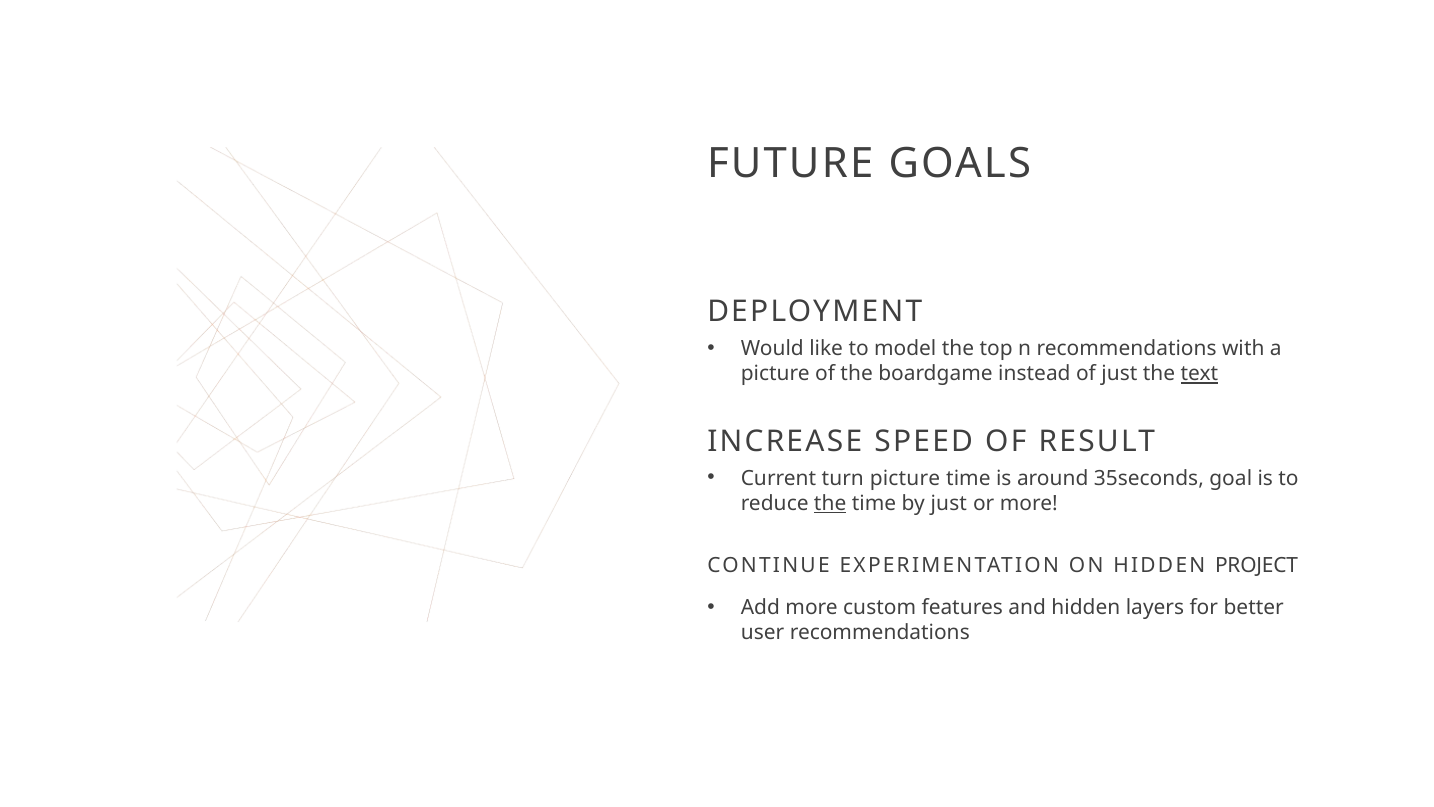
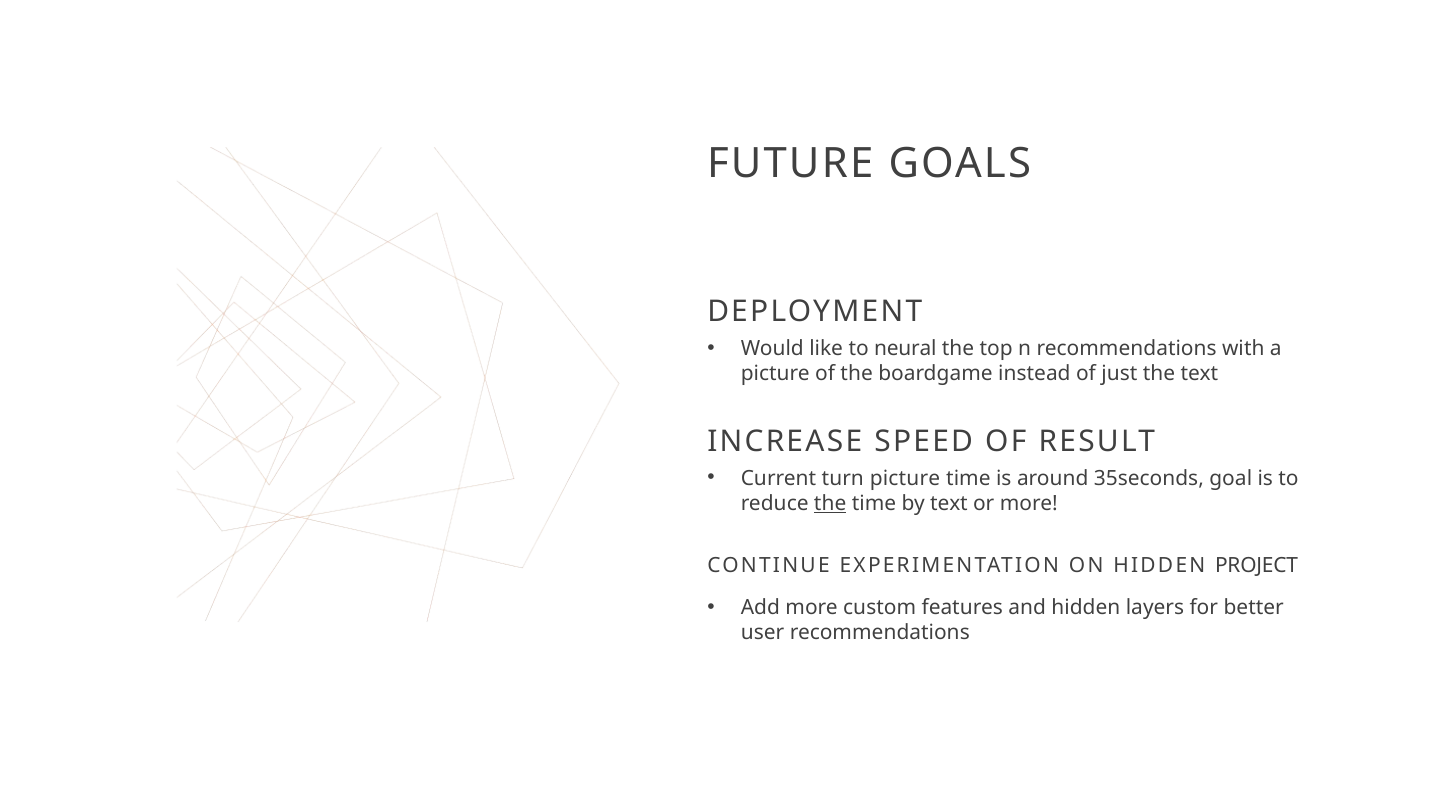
model: model -> neural
text at (1199, 374) underline: present -> none
by just: just -> text
